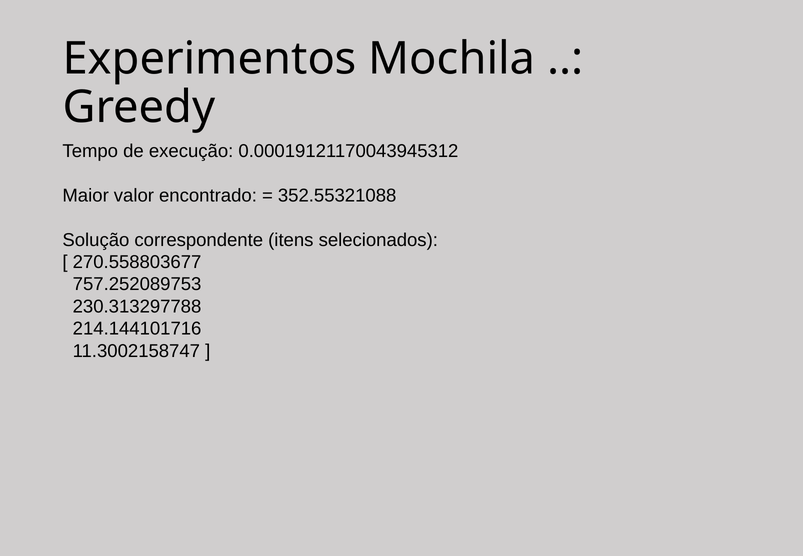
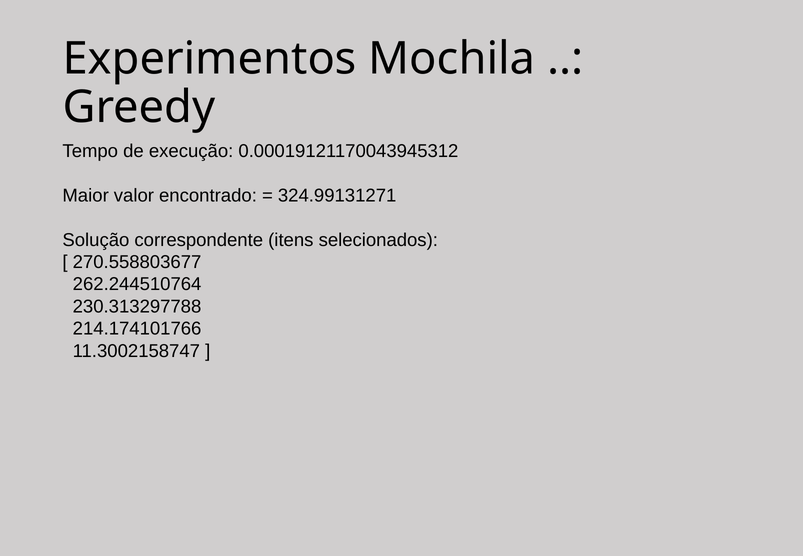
352.55321088: 352.55321088 -> 324.99131271
757.252089753: 757.252089753 -> 262.244510764
214.144101716: 214.144101716 -> 214.174101766
